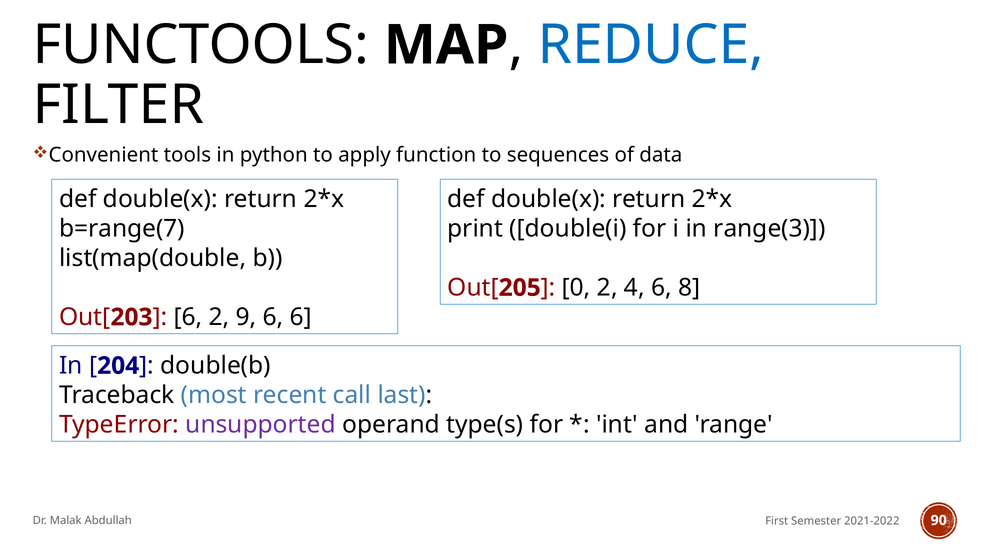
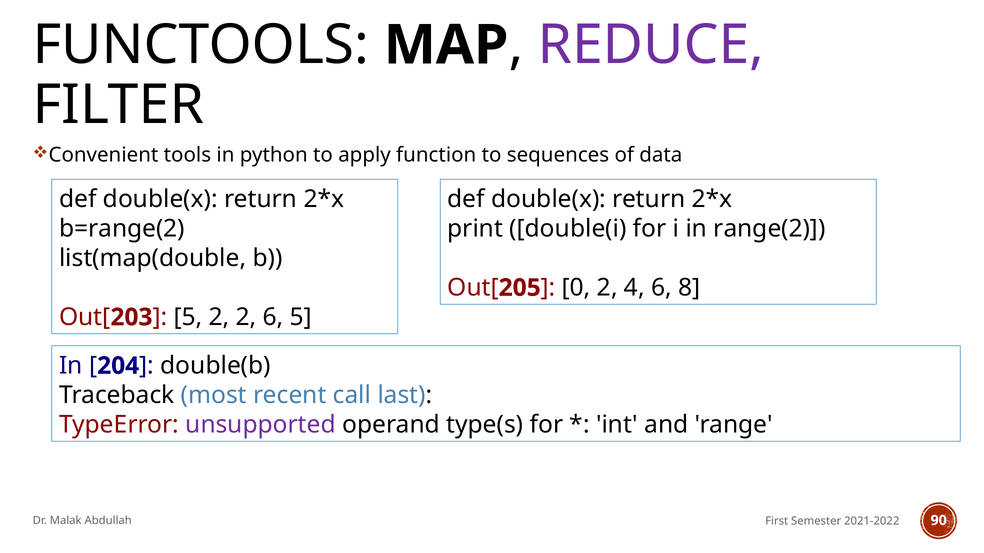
REDUCE colour: blue -> purple
b=range(7: b=range(7 -> b=range(2
range(3: range(3 -> range(2
6 at (188, 317): 6 -> 5
2 9: 9 -> 2
6 6: 6 -> 5
